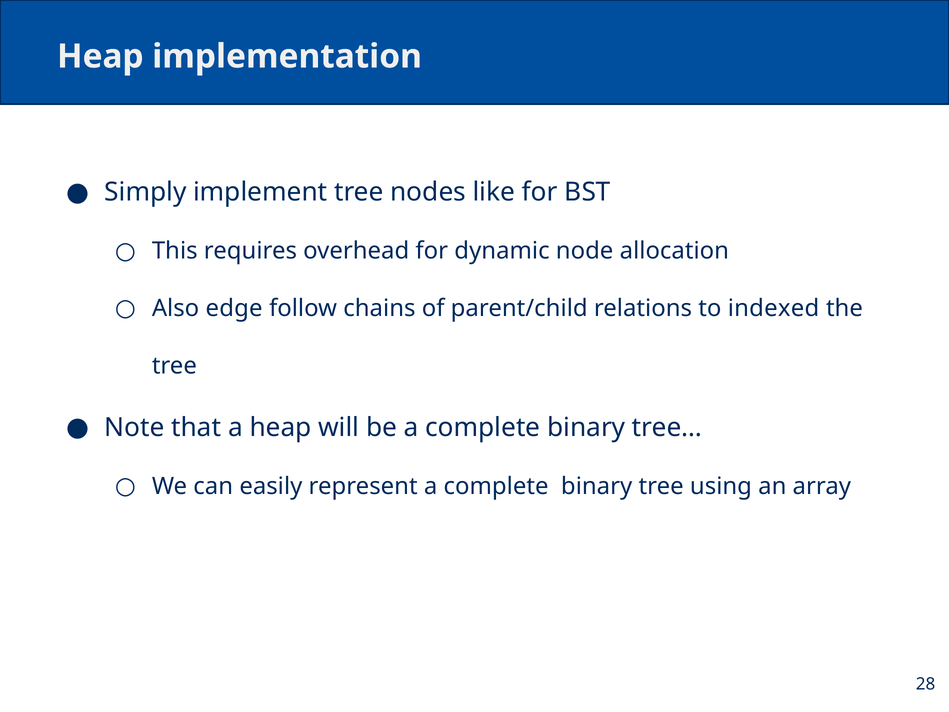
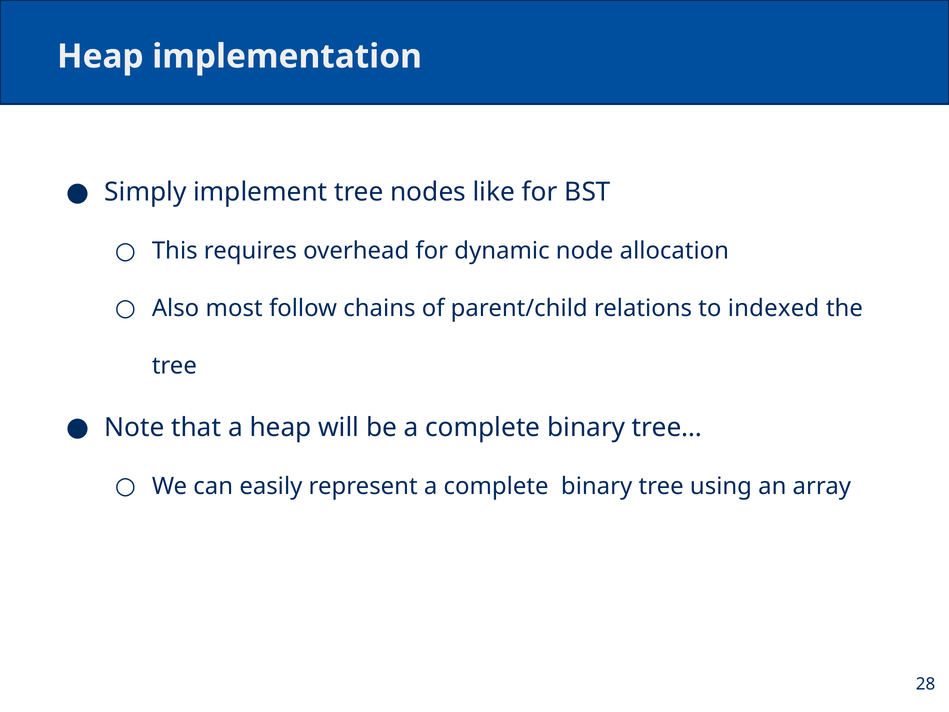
edge: edge -> most
